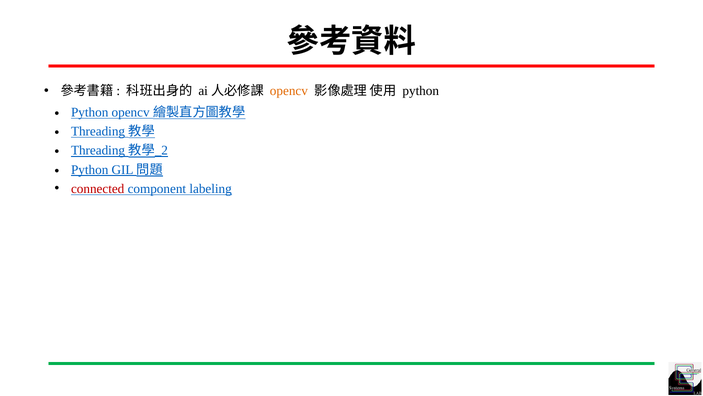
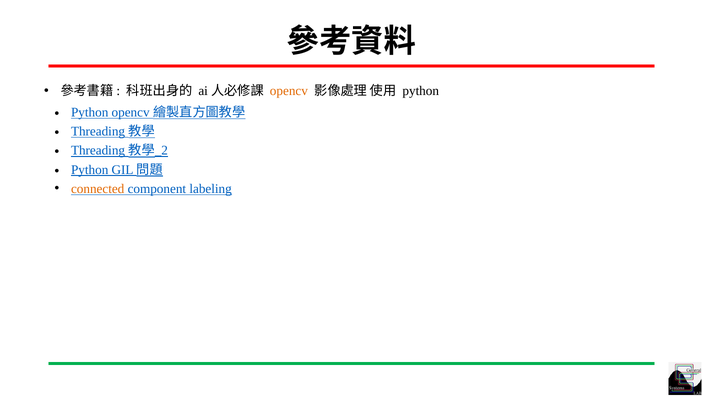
connected colour: red -> orange
